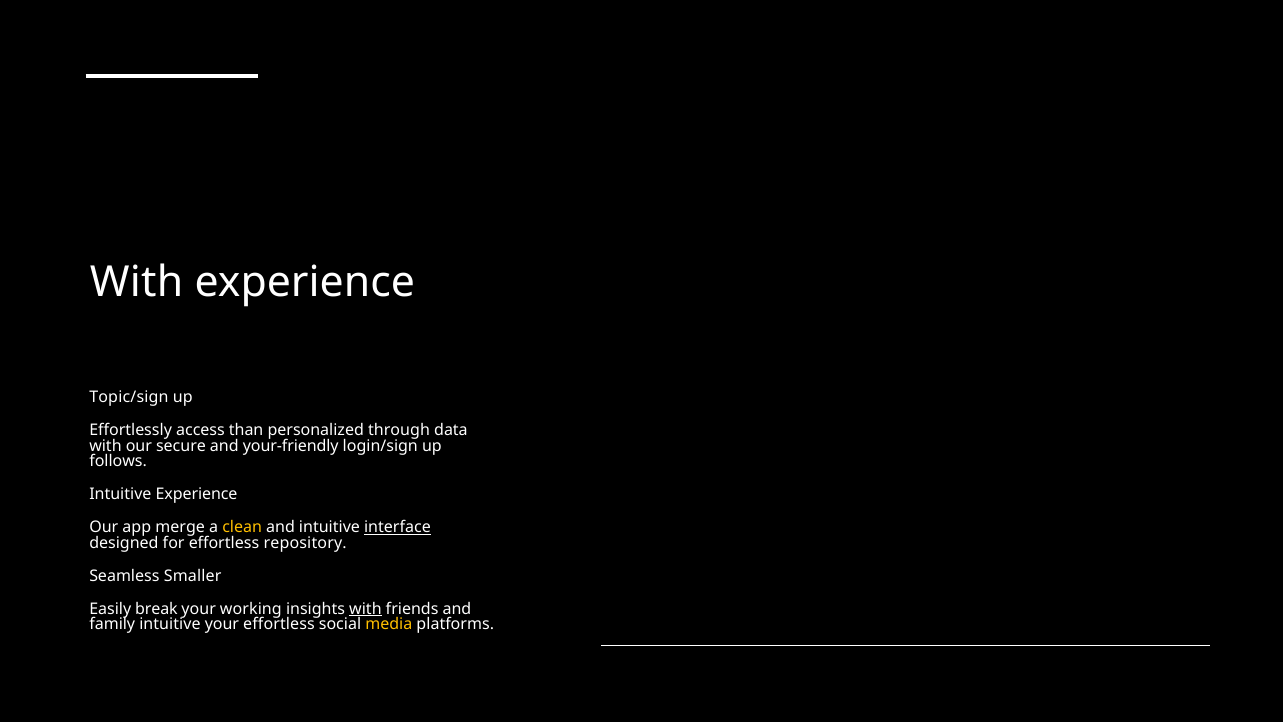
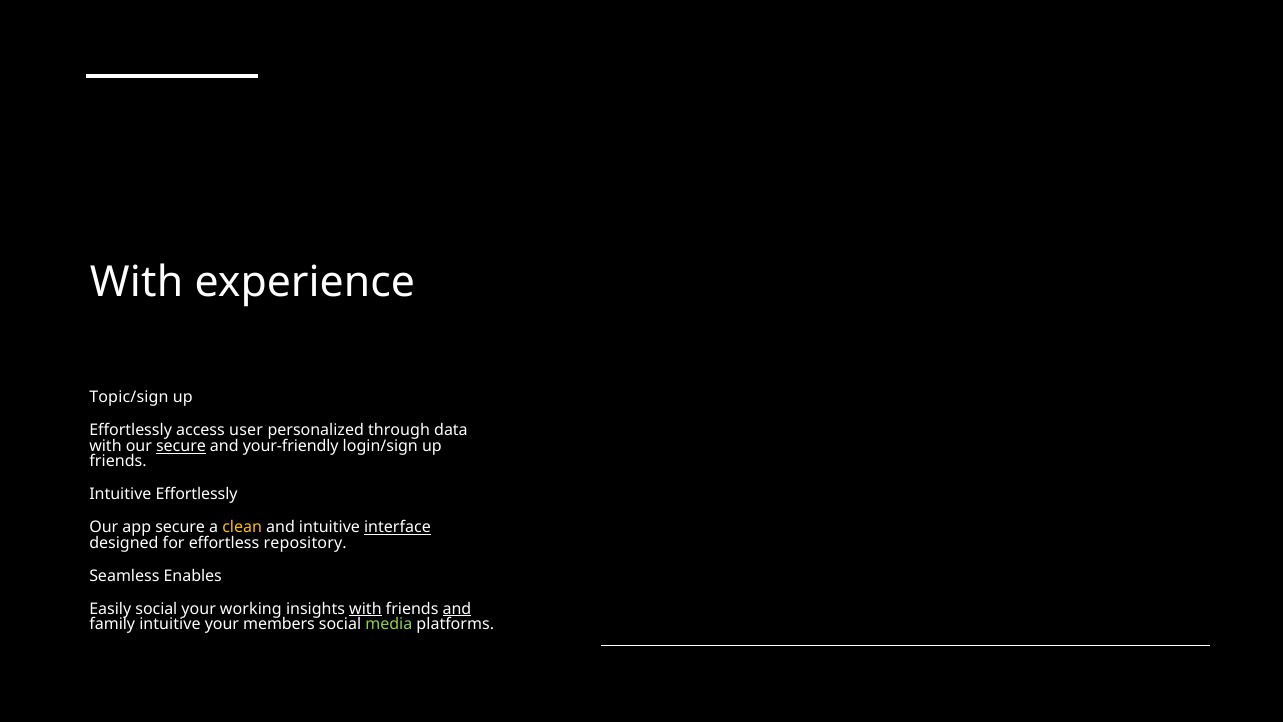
than: than -> user
secure at (181, 446) underline: none -> present
follows at (118, 461): follows -> friends
Intuitive Experience: Experience -> Effortlessly
app merge: merge -> secure
Smaller: Smaller -> Enables
Easily break: break -> social
and at (457, 609) underline: none -> present
your effortless: effortless -> members
media colour: yellow -> light green
